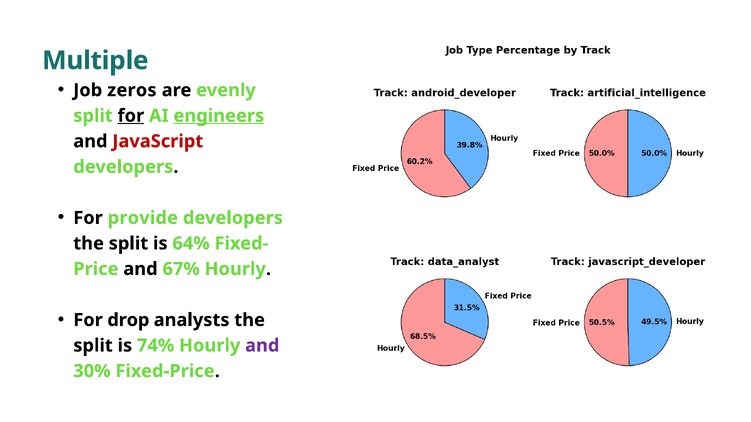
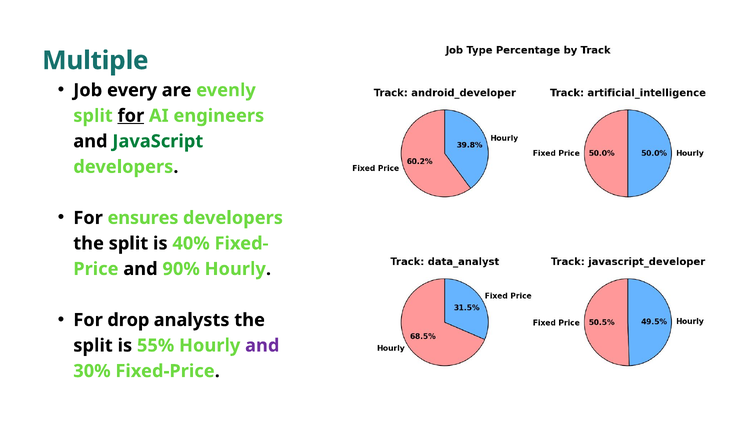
zeros: zeros -> every
engineers underline: present -> none
JavaScript colour: red -> green
provide: provide -> ensures
64%: 64% -> 40%
67%: 67% -> 90%
74%: 74% -> 55%
